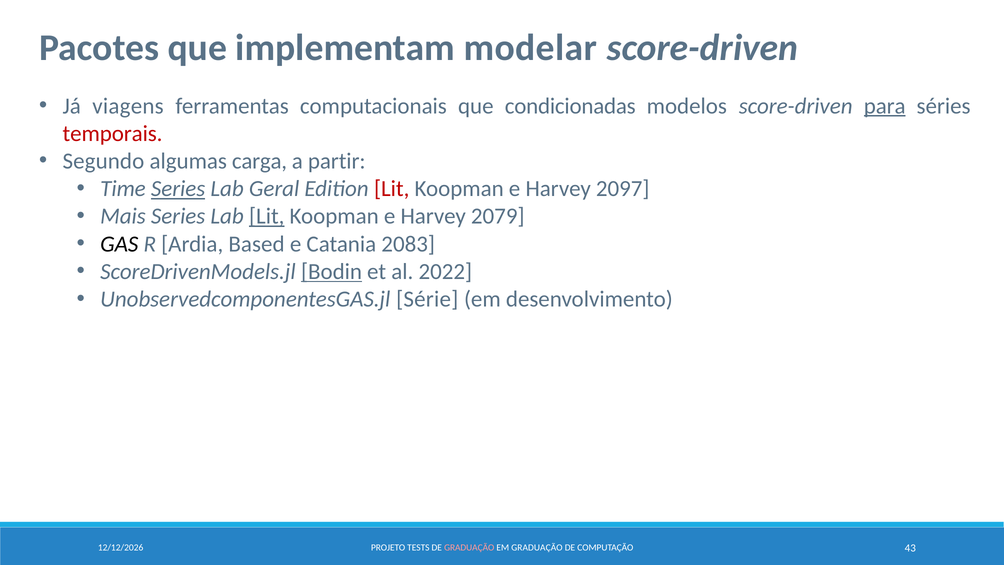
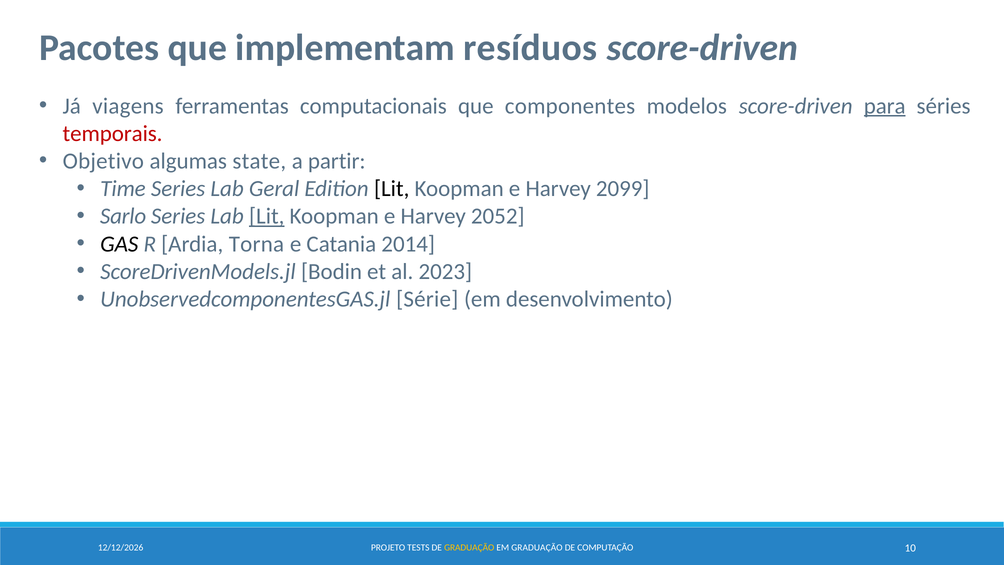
modelar: modelar -> resíduos
condicionadas: condicionadas -> componentes
Segundo: Segundo -> Objetivo
carga: carga -> state
Series at (178, 189) underline: present -> none
Lit at (392, 189) colour: red -> black
2097: 2097 -> 2099
Mais: Mais -> Sarlo
2079: 2079 -> 2052
Based: Based -> Torna
2083: 2083 -> 2014
Bodin underline: present -> none
2022: 2022 -> 2023
GRADUAÇÃO at (469, 548) colour: pink -> yellow
43: 43 -> 10
